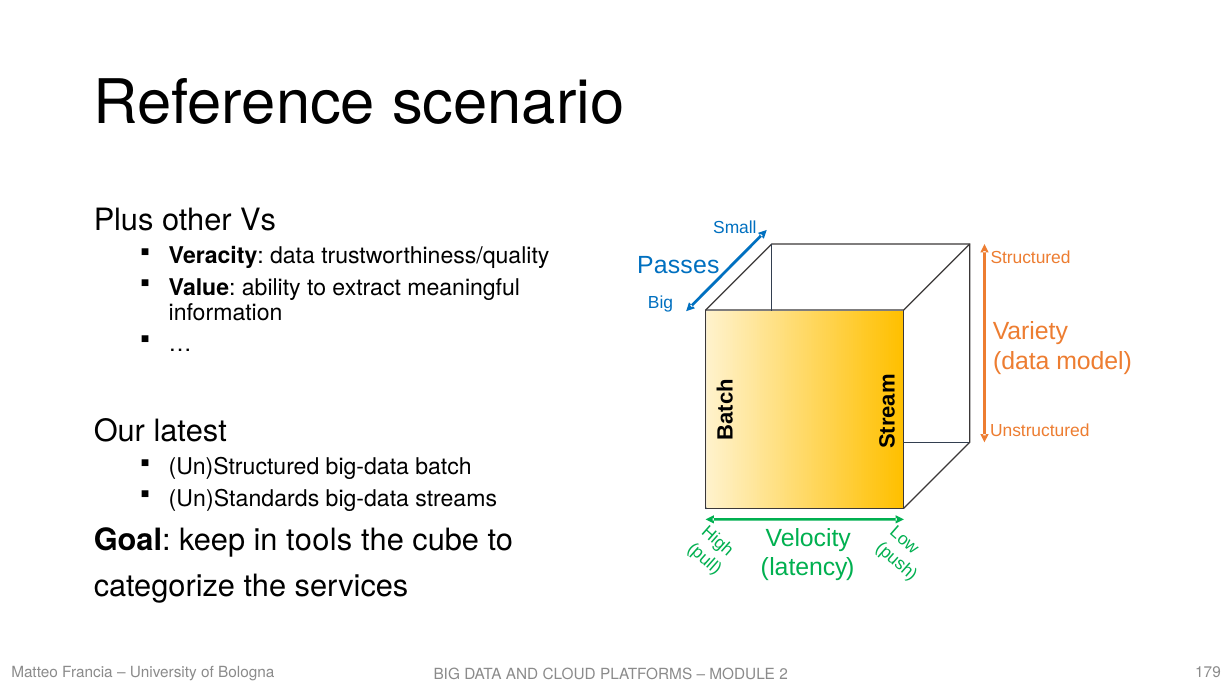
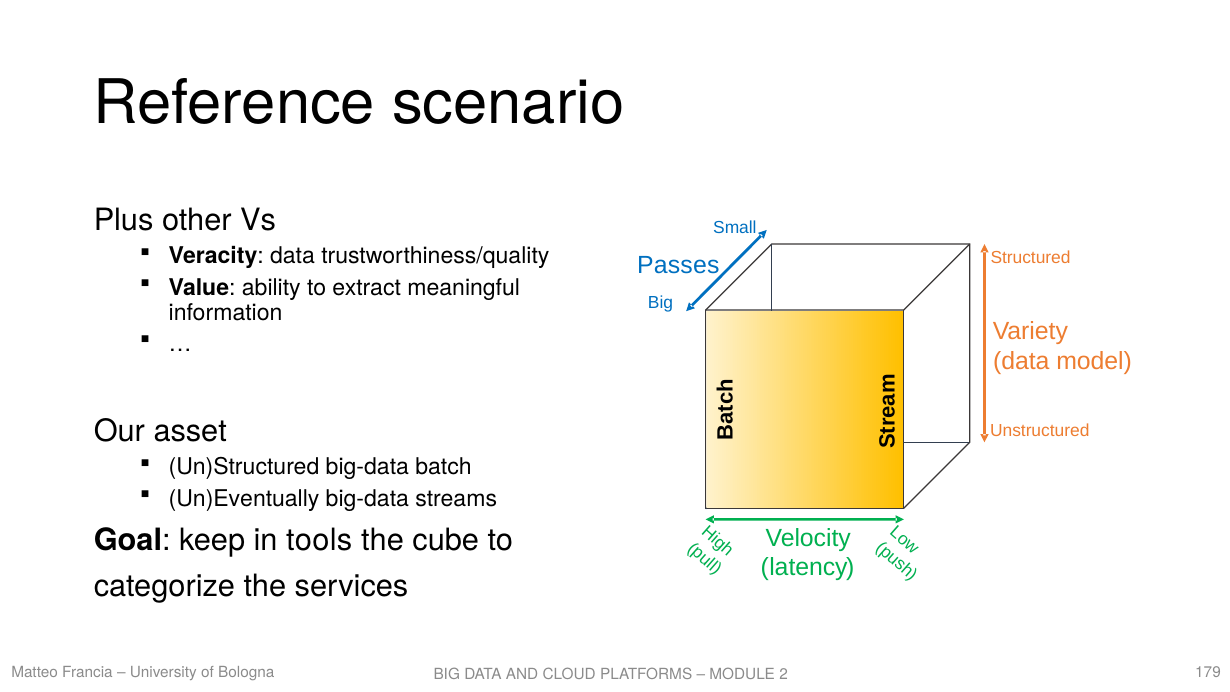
latest: latest -> asset
Un)Standards: Un)Standards -> Un)Eventually
